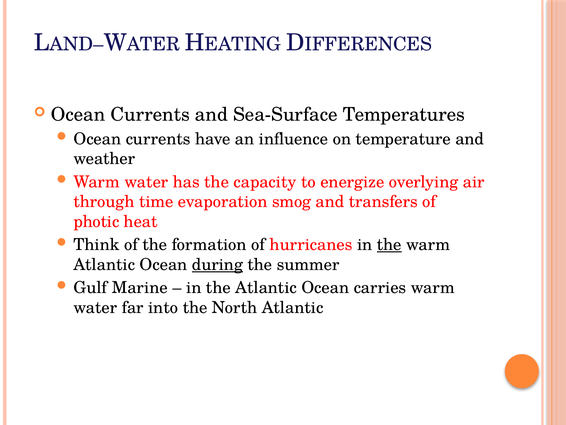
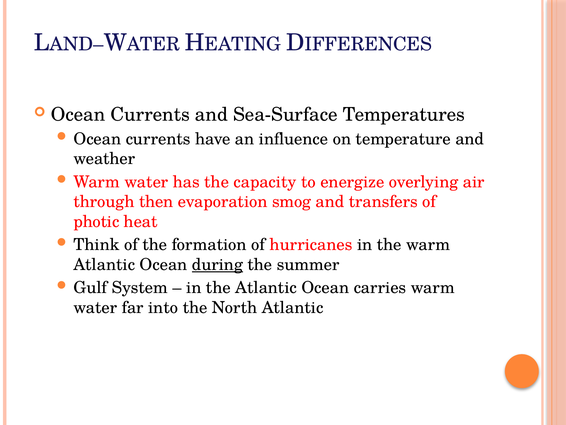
time: time -> then
the at (389, 244) underline: present -> none
Marine: Marine -> System
